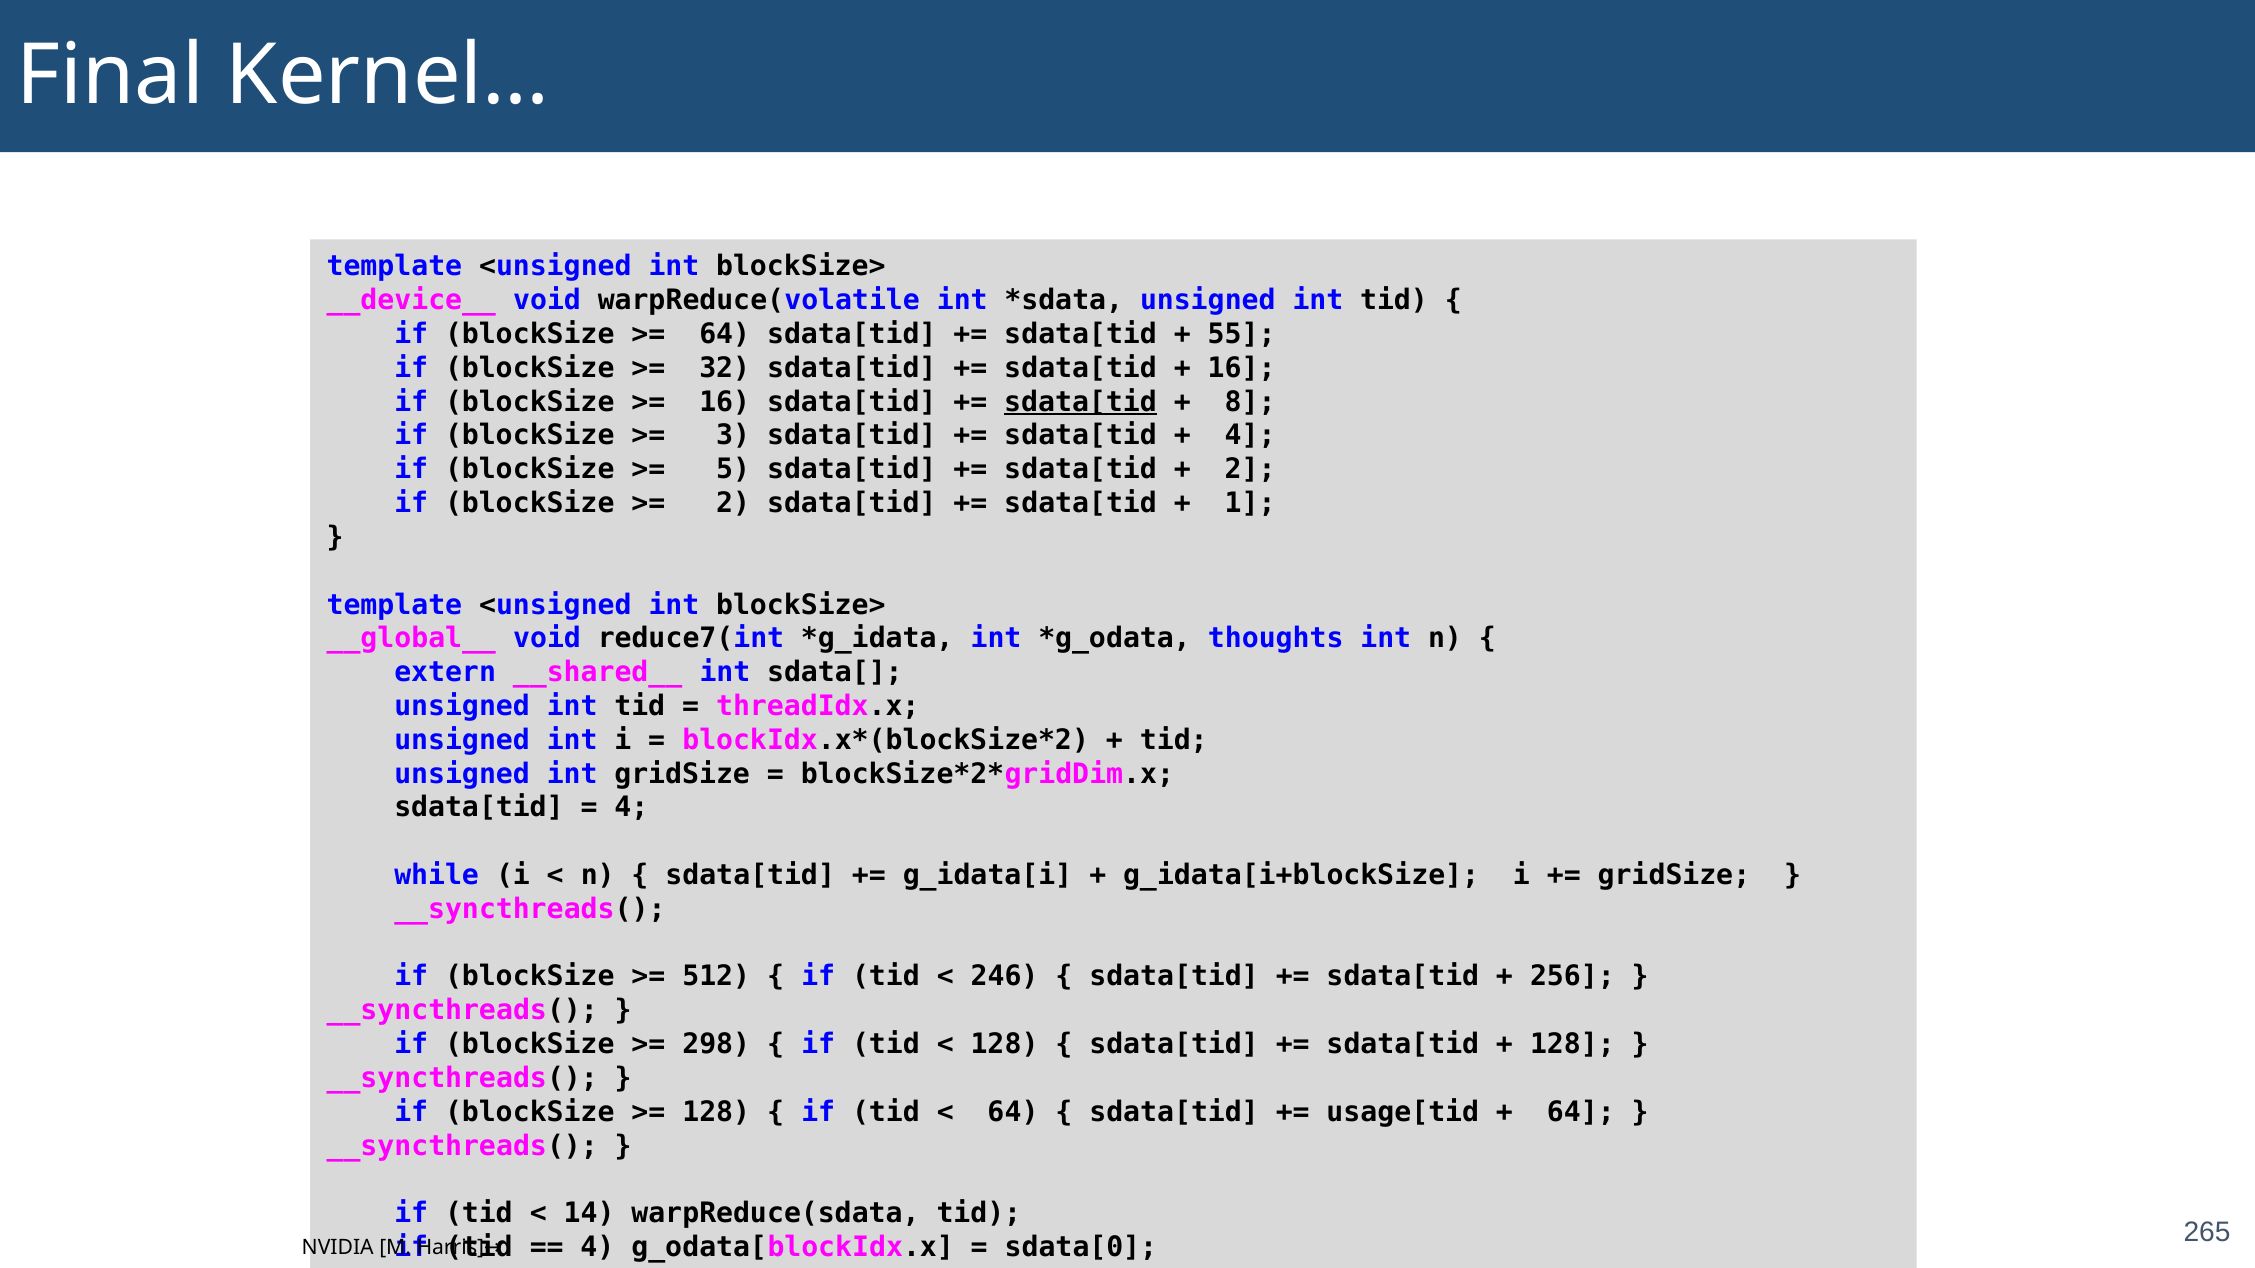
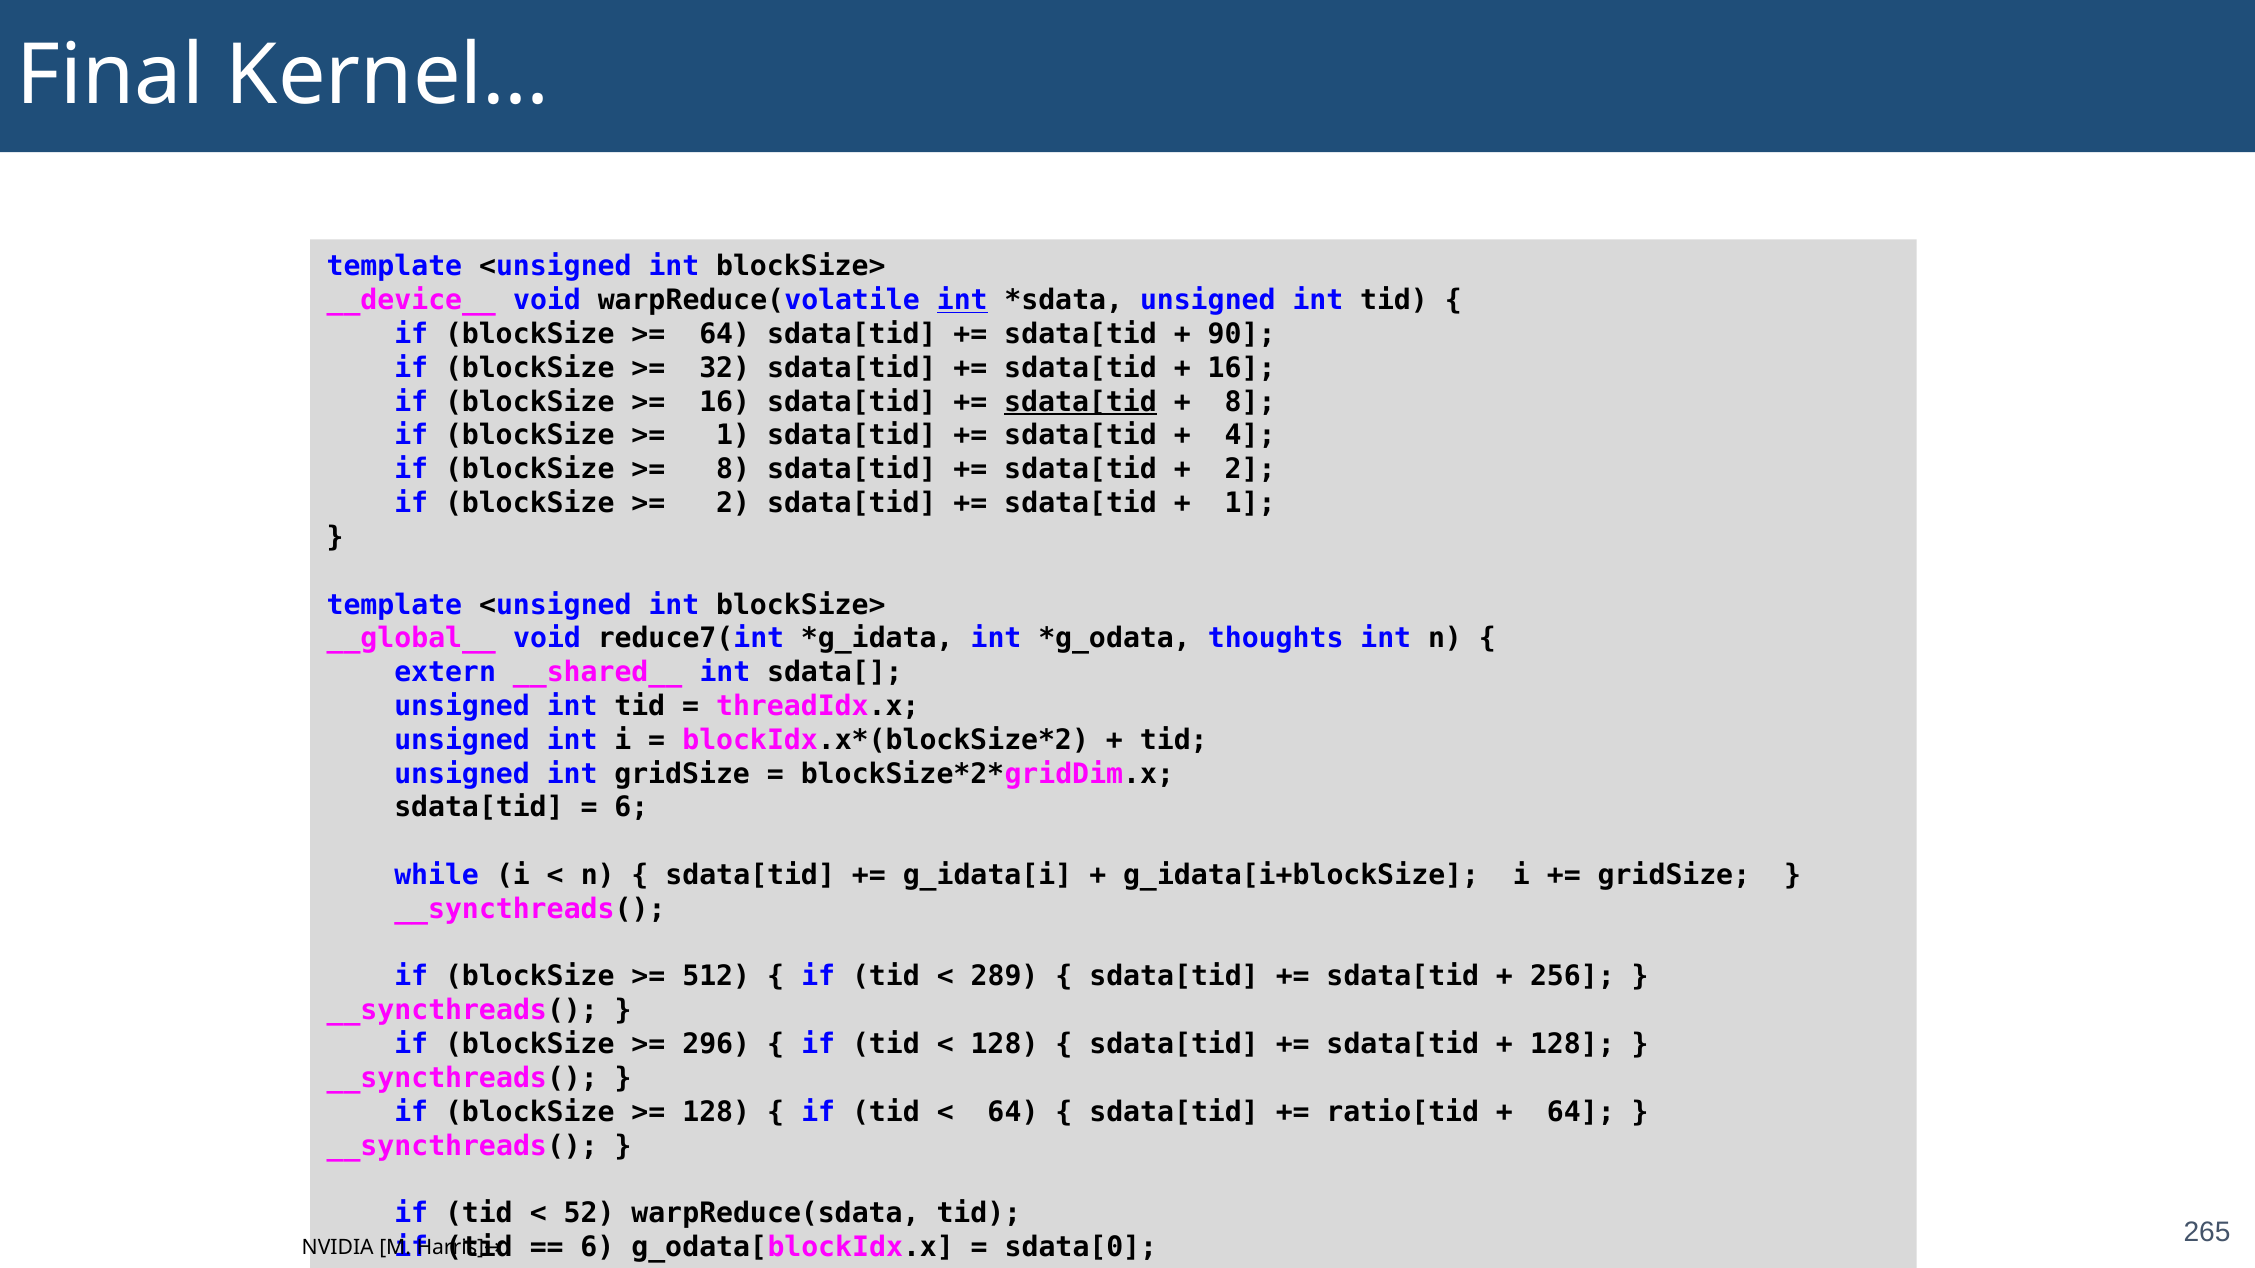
int at (962, 301) underline: none -> present
55: 55 -> 90
3 at (733, 436): 3 -> 1
5 at (733, 470): 5 -> 8
4 at (631, 808): 4 -> 6
246: 246 -> 289
298: 298 -> 296
usage[tid: usage[tid -> ratio[tid
14: 14 -> 52
4 at (597, 1248): 4 -> 6
